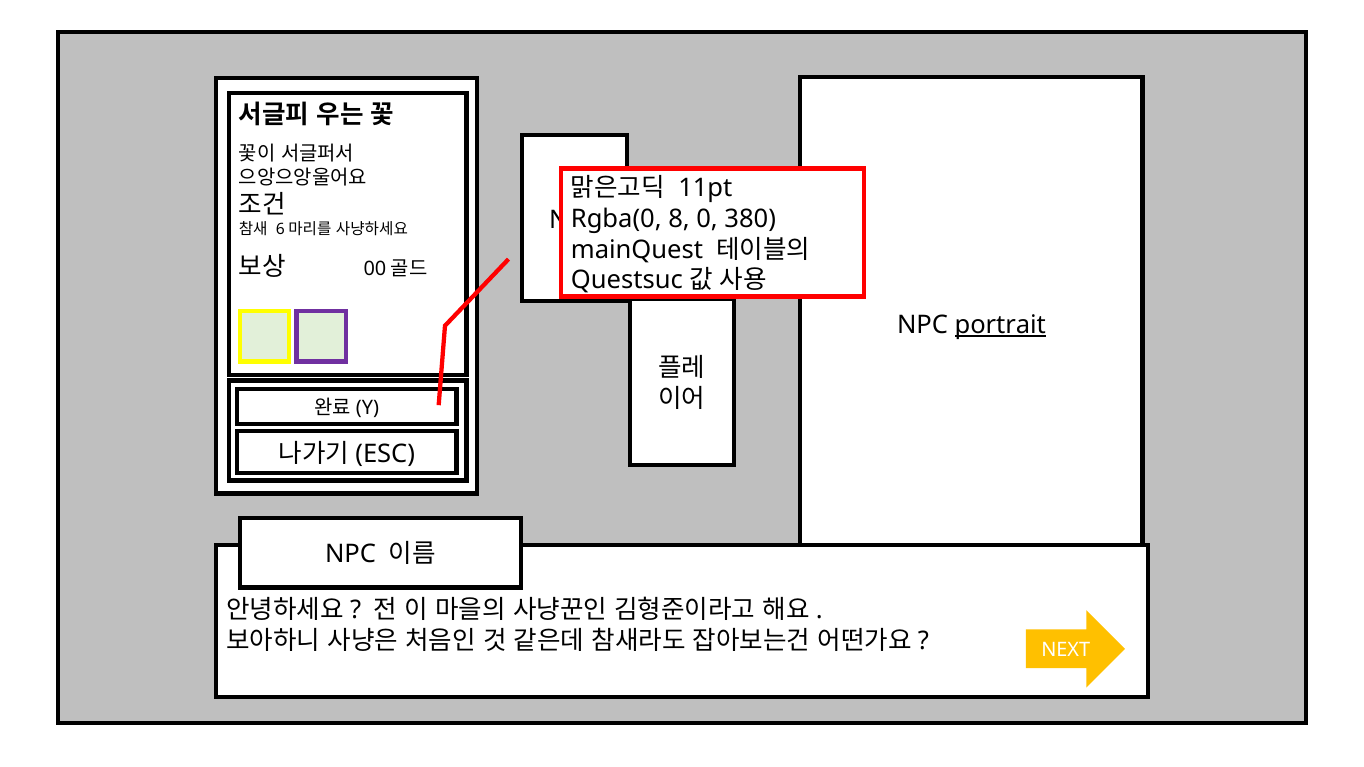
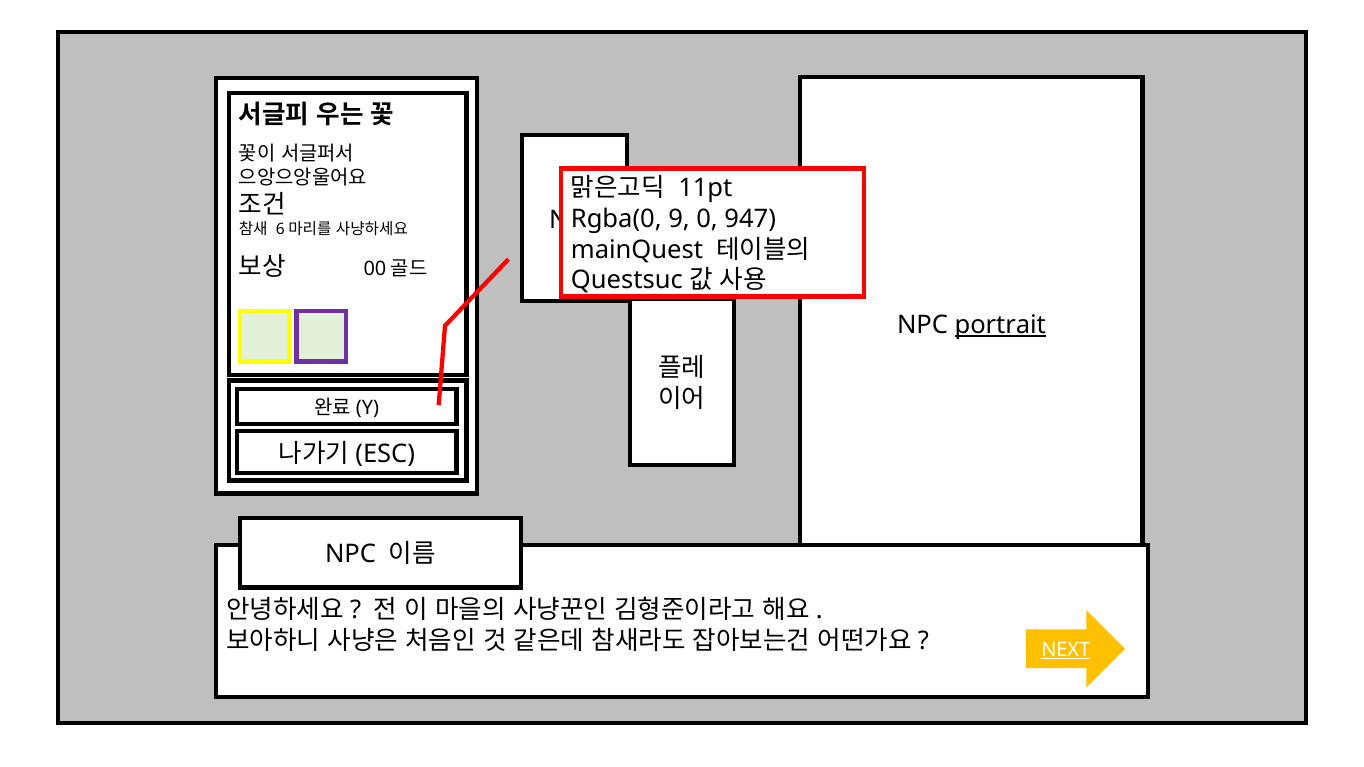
8: 8 -> 9
380: 380 -> 947
NEXT underline: none -> present
